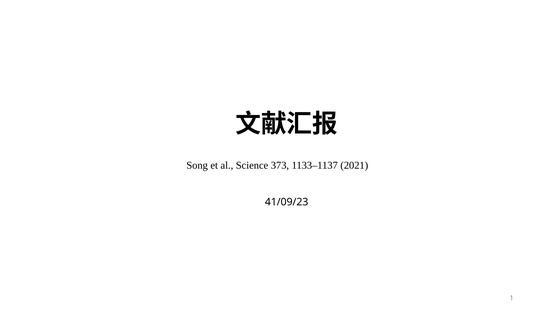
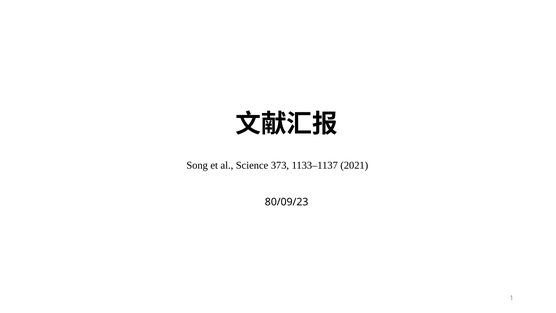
41/09/23: 41/09/23 -> 80/09/23
